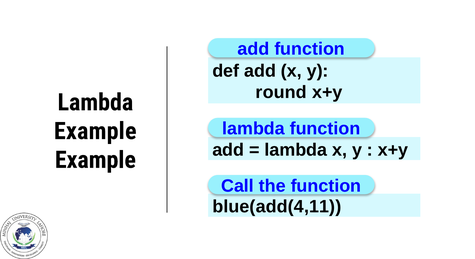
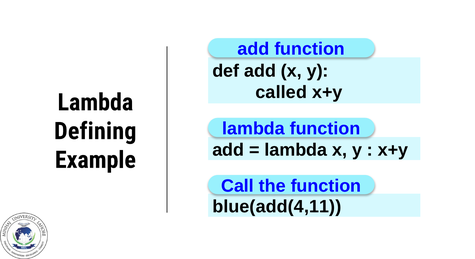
round: round -> called
Example at (95, 131): Example -> Defining
